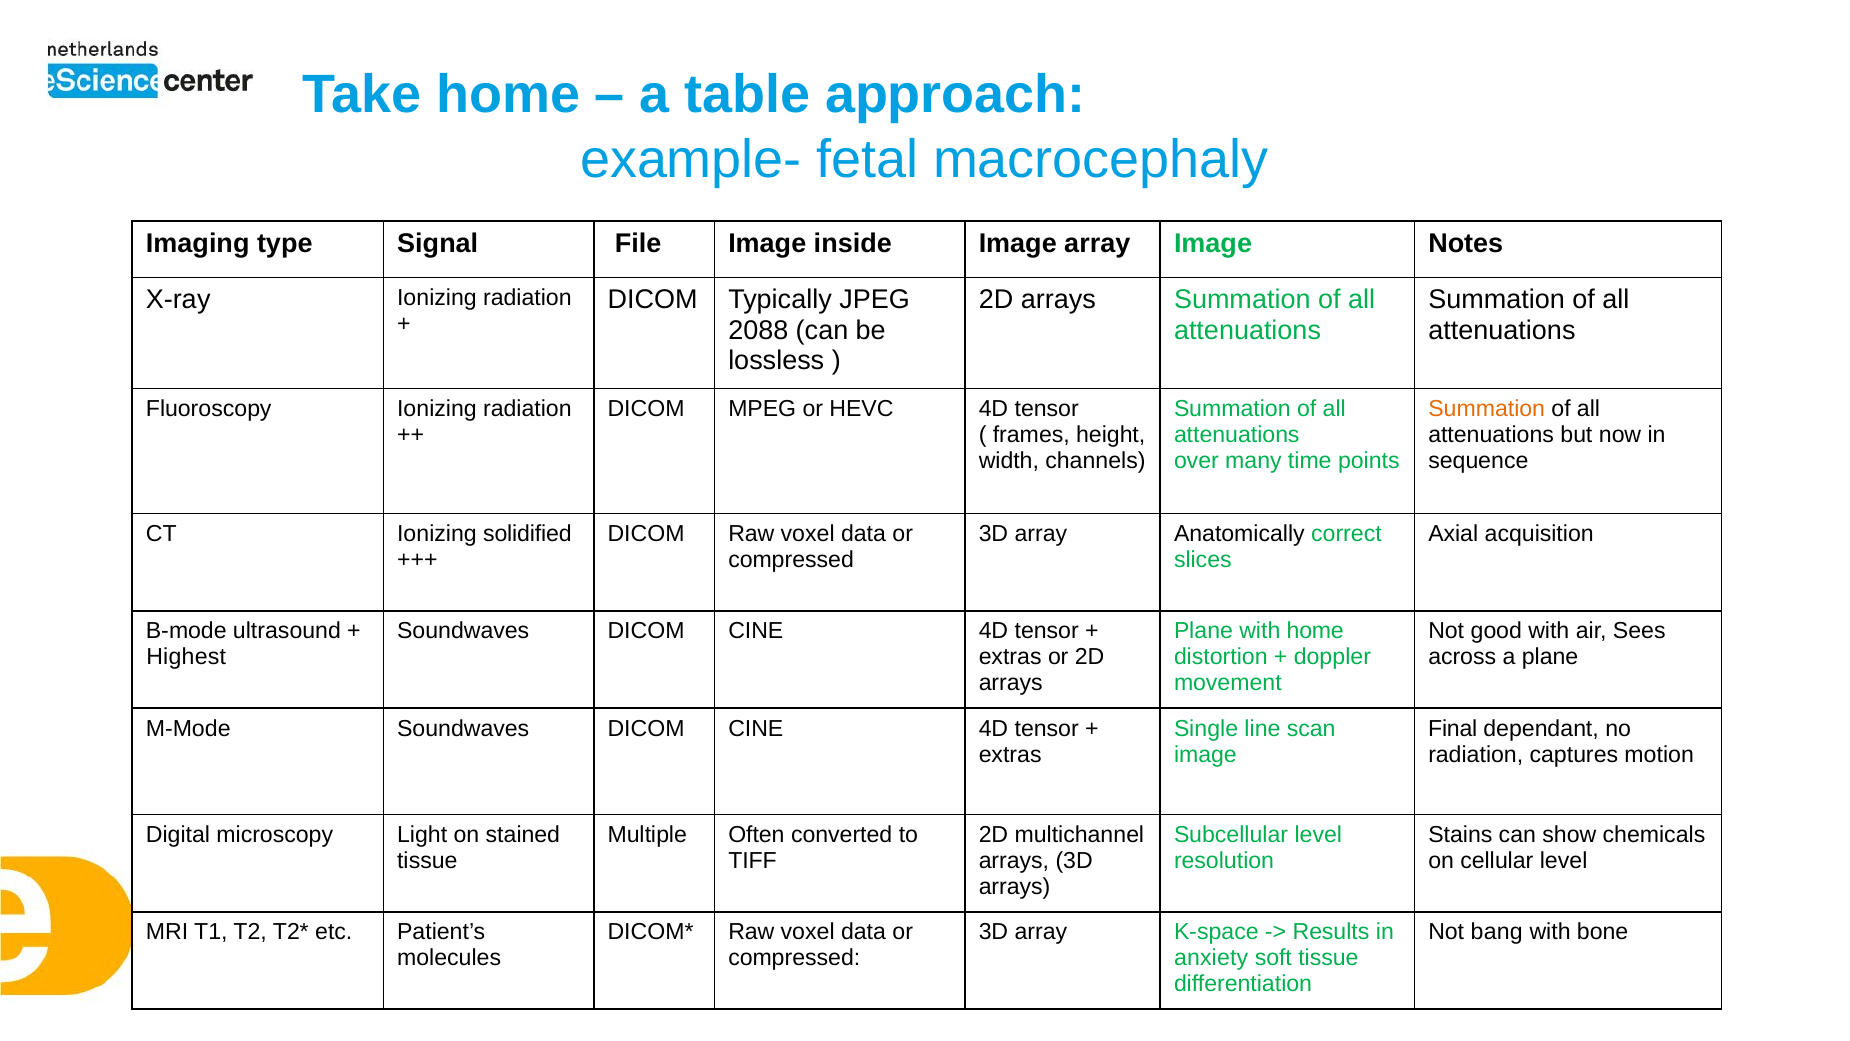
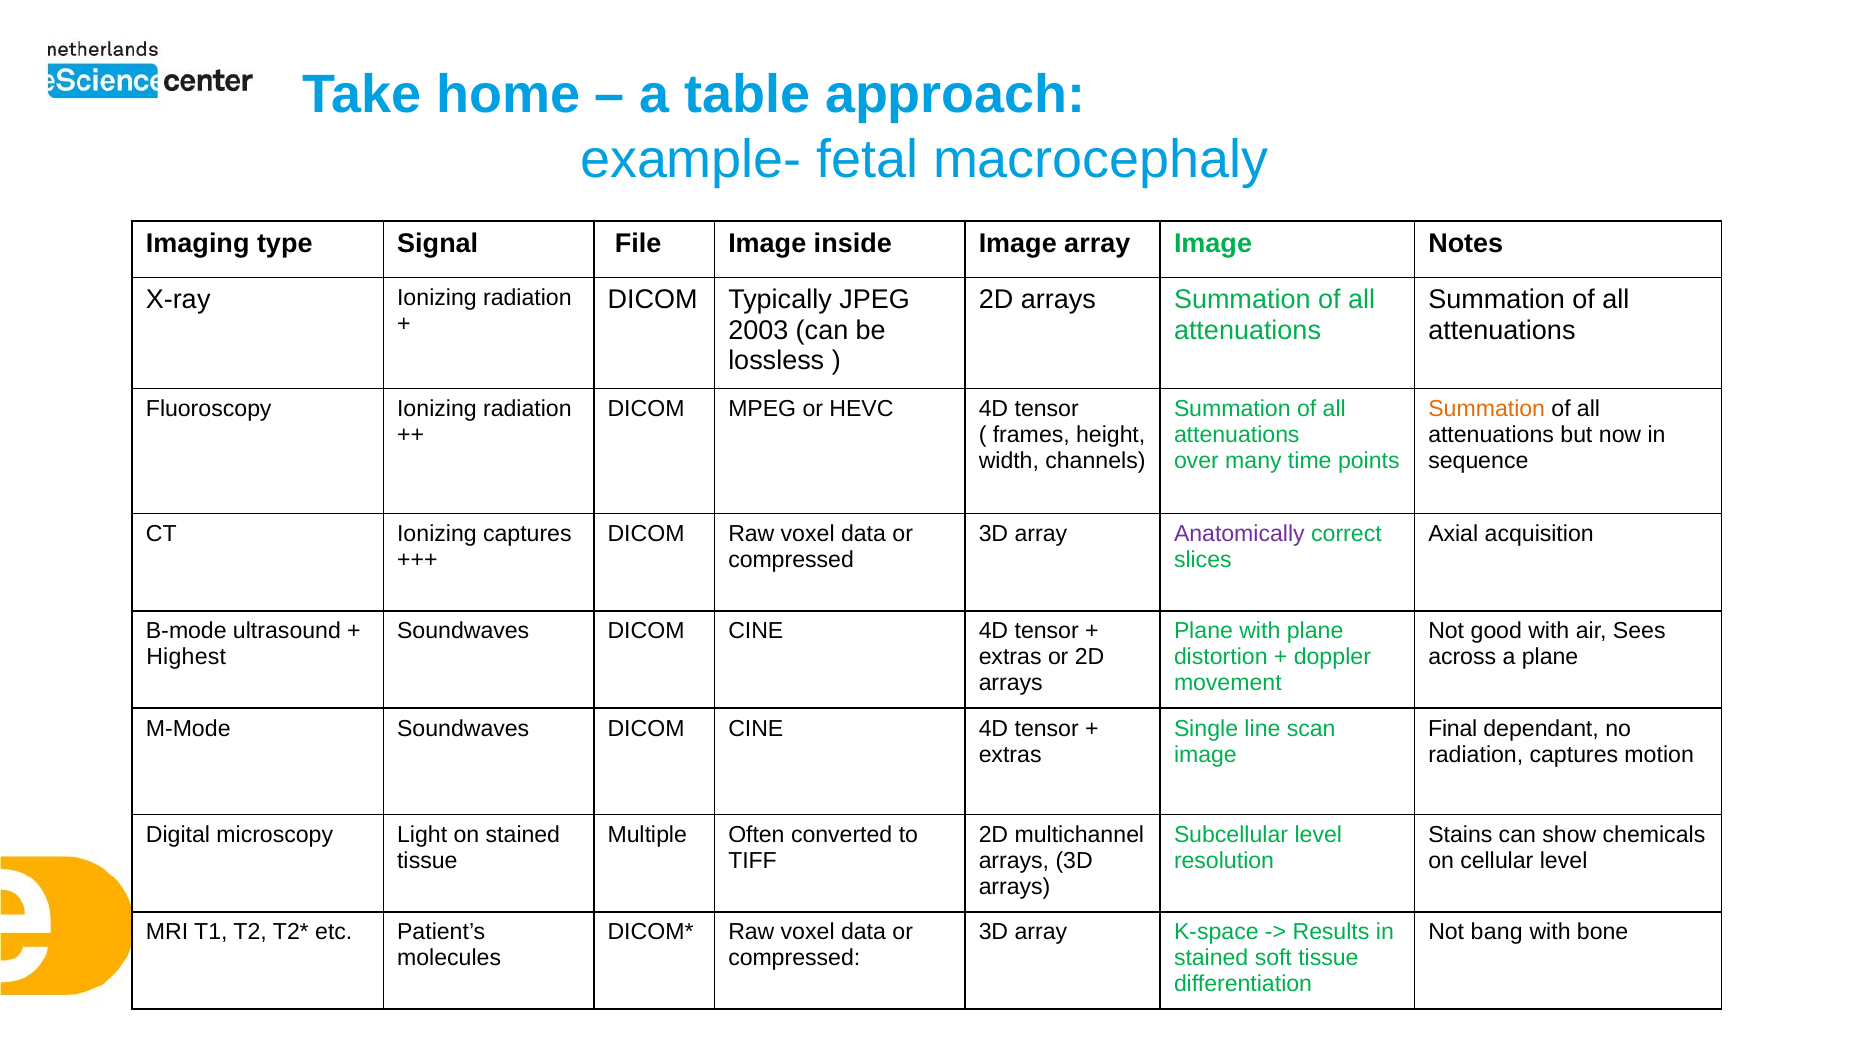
2088: 2088 -> 2003
Ionizing solidified: solidified -> captures
Anatomically colour: black -> purple
with home: home -> plane
anxiety at (1211, 958): anxiety -> stained
